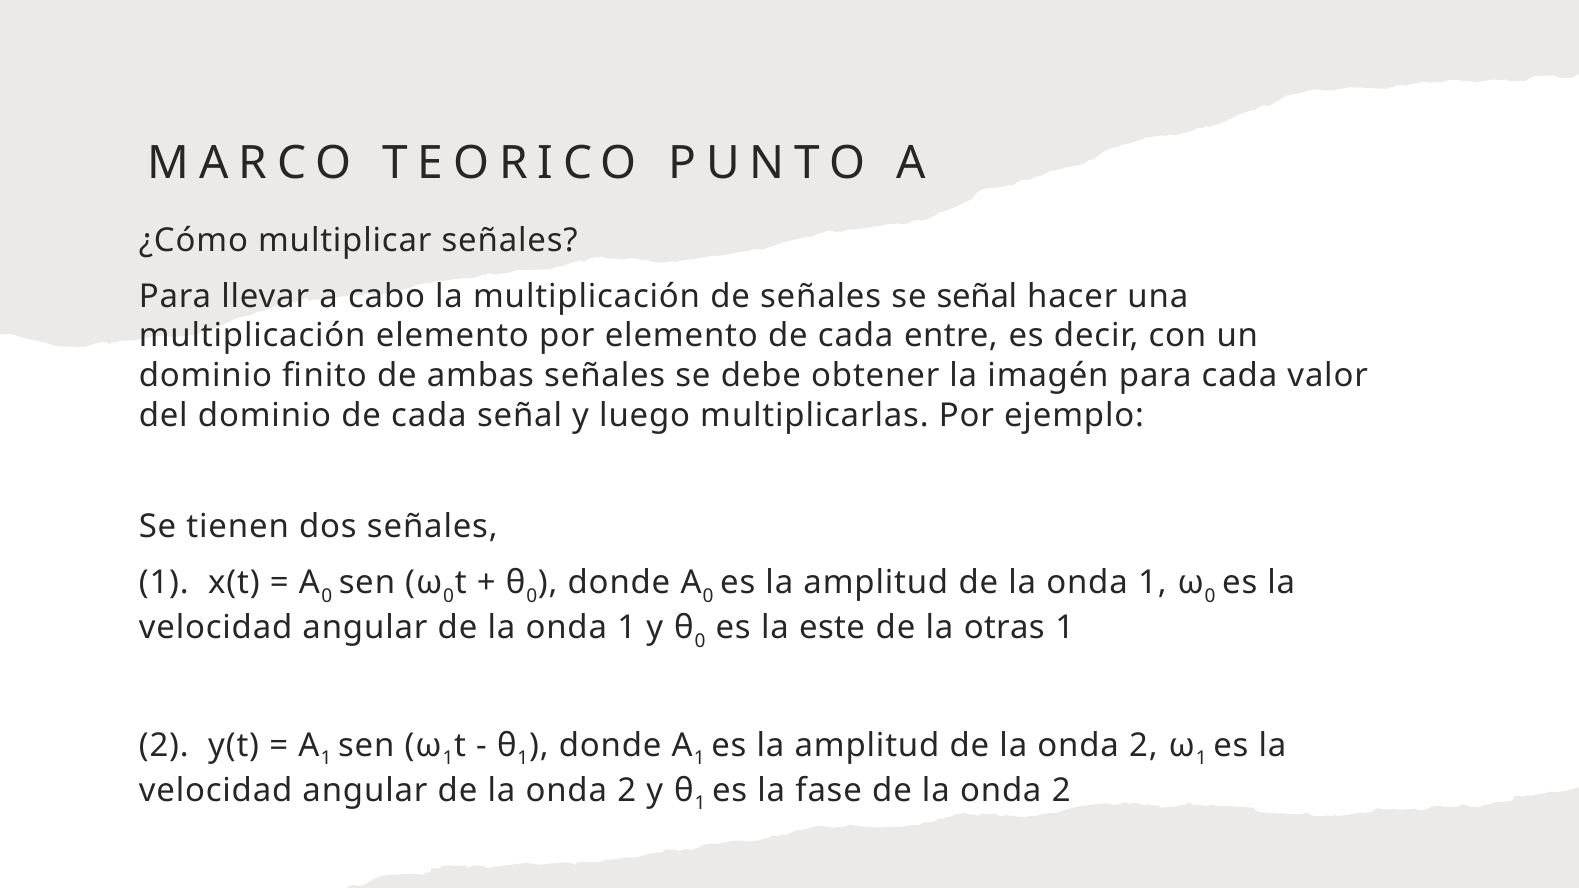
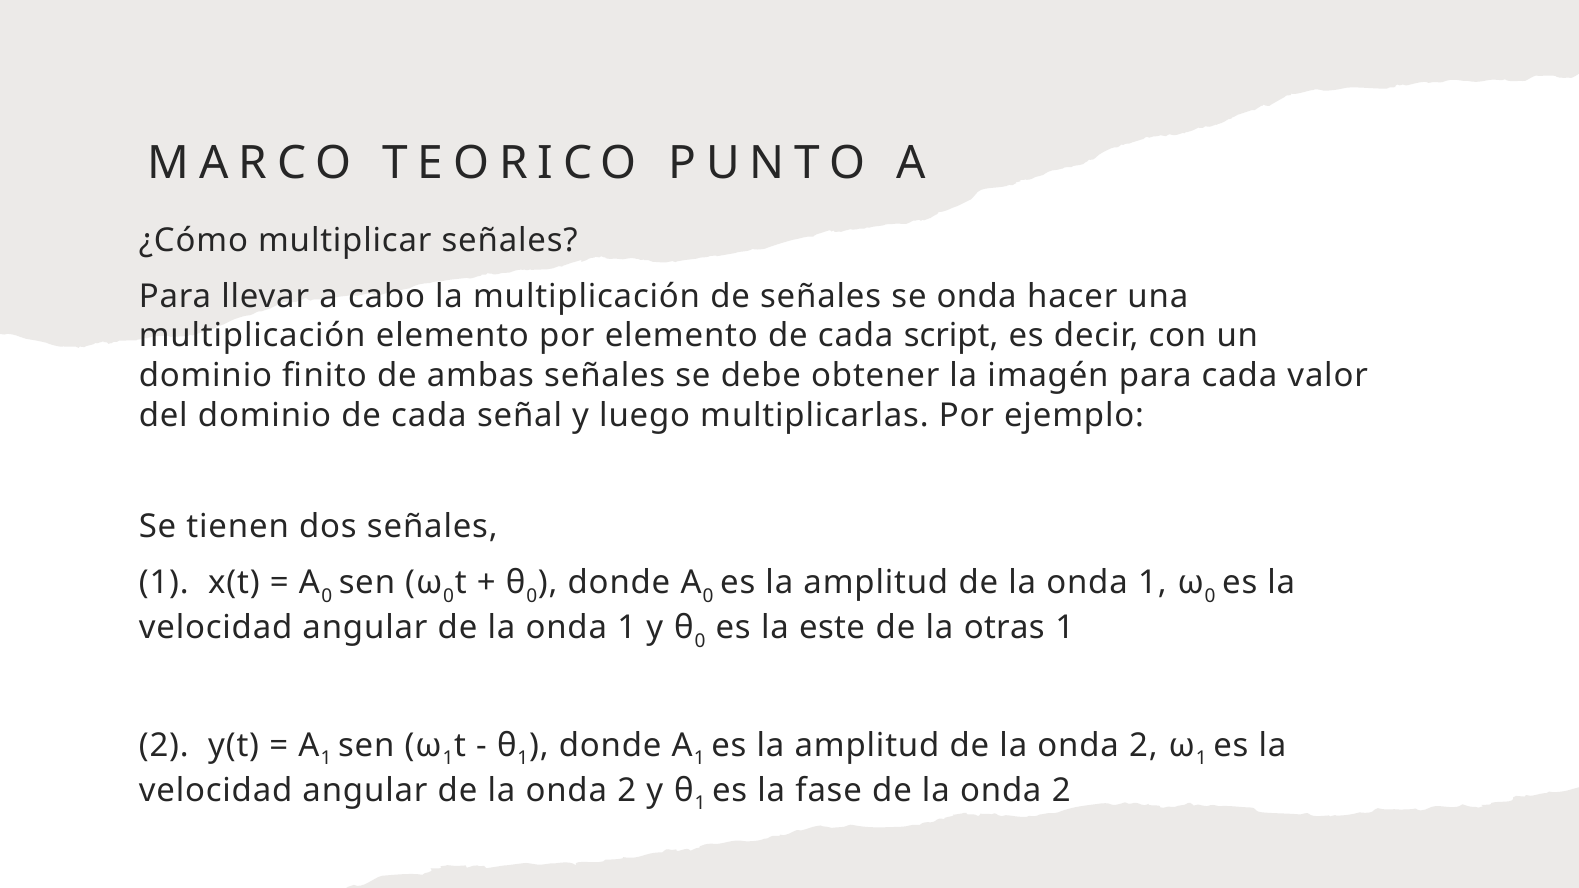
se señal: señal -> onda
entre: entre -> script
